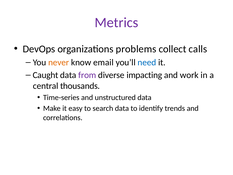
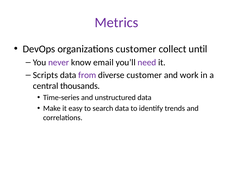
organizations problems: problems -> customer
calls: calls -> until
never colour: orange -> purple
need colour: blue -> purple
Caught: Caught -> Scripts
diverse impacting: impacting -> customer
